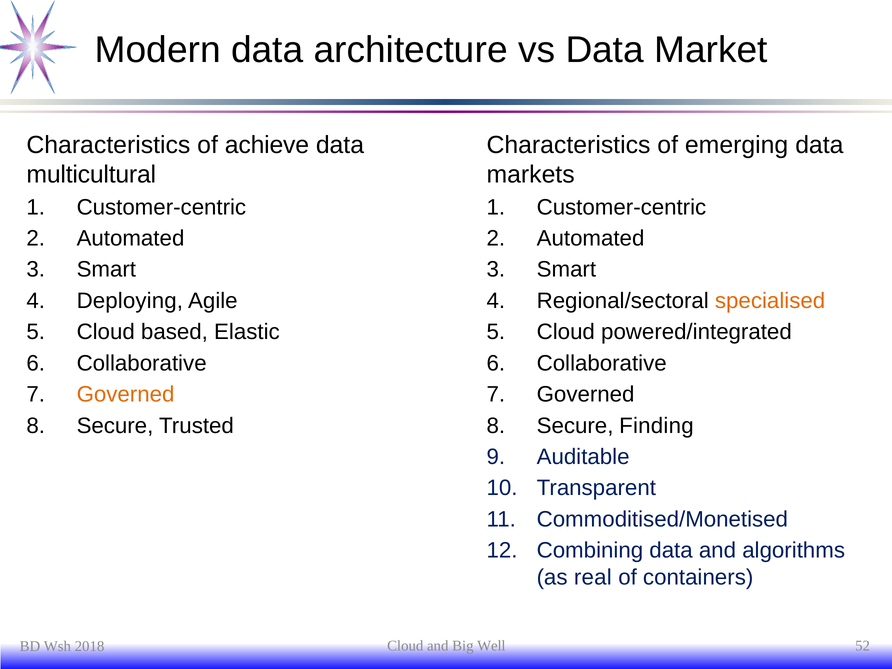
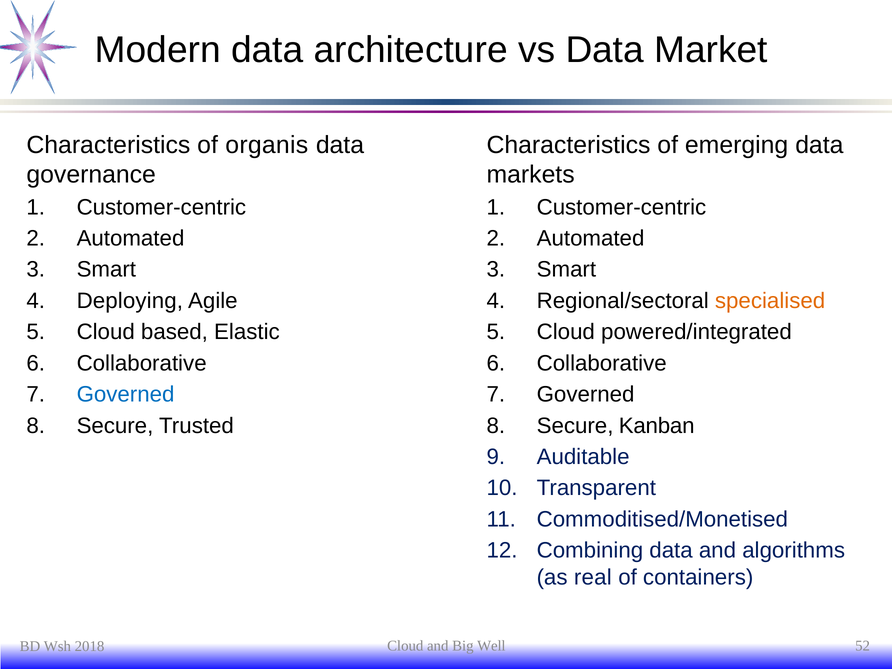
achieve: achieve -> organis
multicultural: multicultural -> governance
Governed at (126, 394) colour: orange -> blue
Finding: Finding -> Kanban
